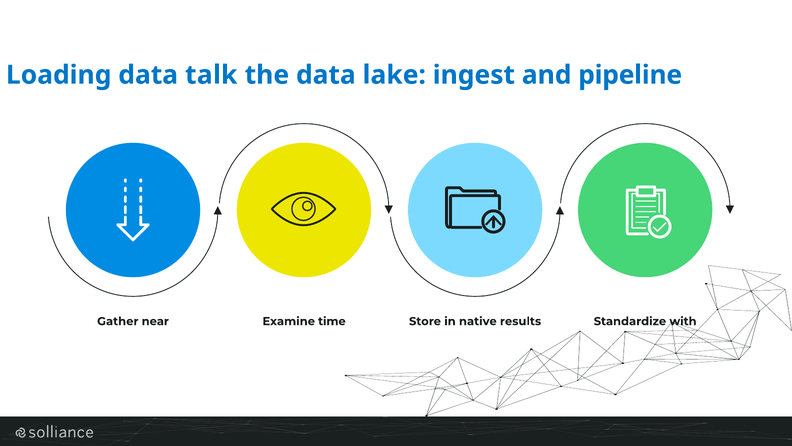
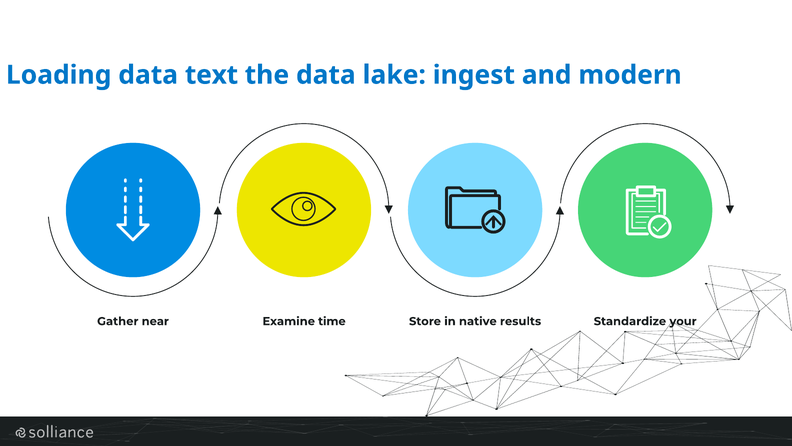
talk: talk -> text
pipeline: pipeline -> modern
with: with -> your
